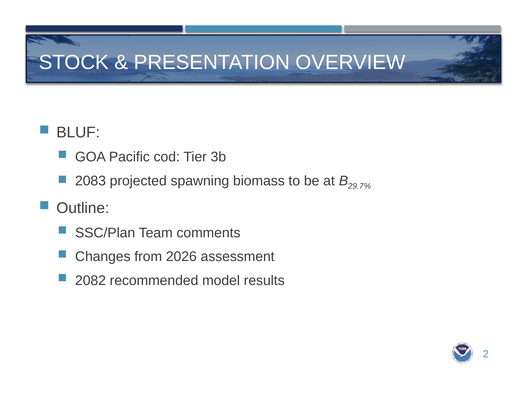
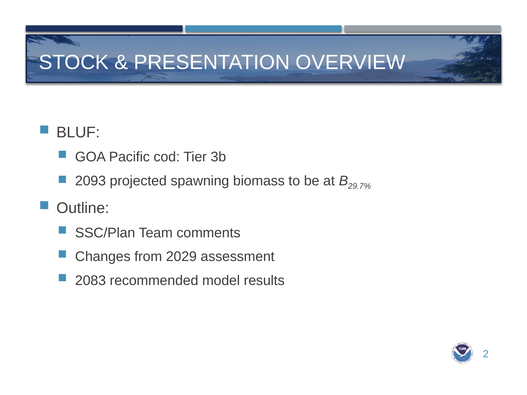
2083: 2083 -> 2093
2026: 2026 -> 2029
2082: 2082 -> 2083
